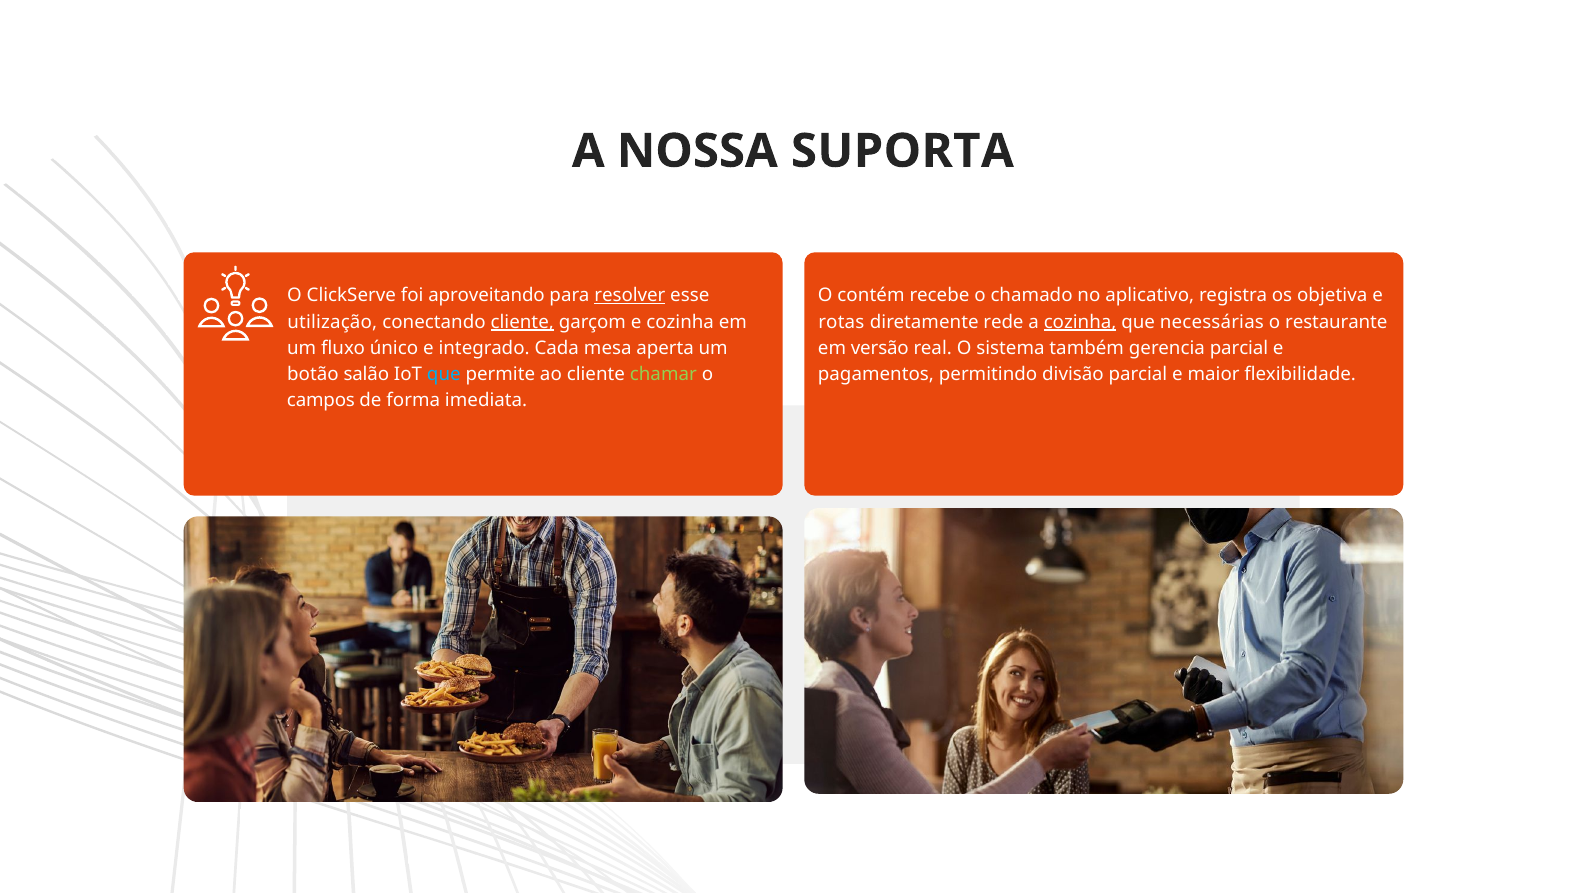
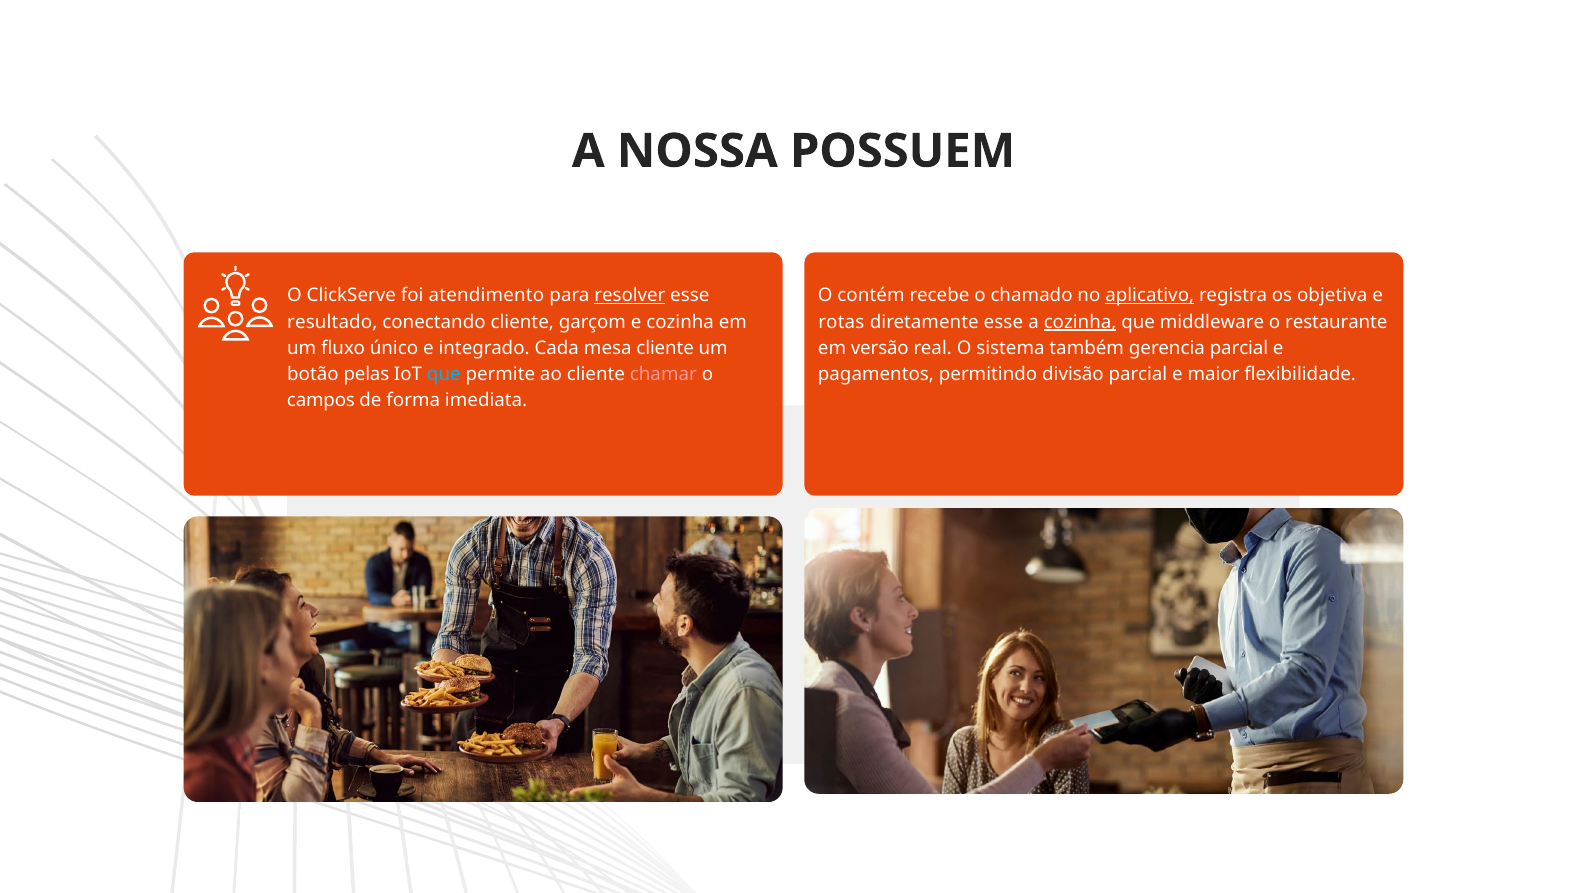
SUPORTA: SUPORTA -> POSSUEM
aproveitando: aproveitando -> atendimento
aplicativo underline: none -> present
utilização: utilização -> resultado
cliente at (522, 322) underline: present -> none
diretamente rede: rede -> esse
necessárias: necessárias -> middleware
mesa aperta: aperta -> cliente
salão: salão -> pelas
chamar colour: light green -> pink
